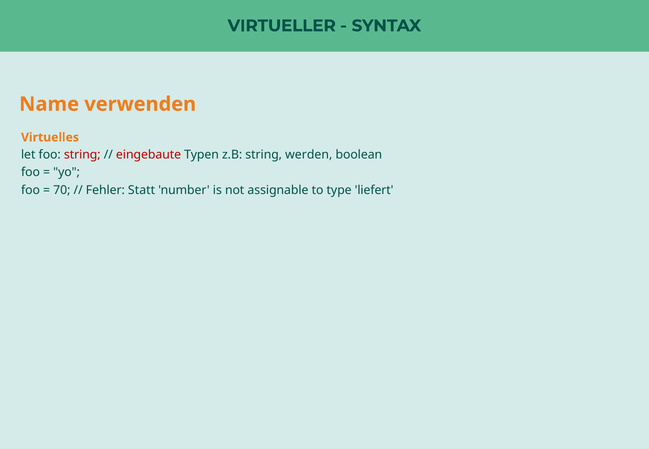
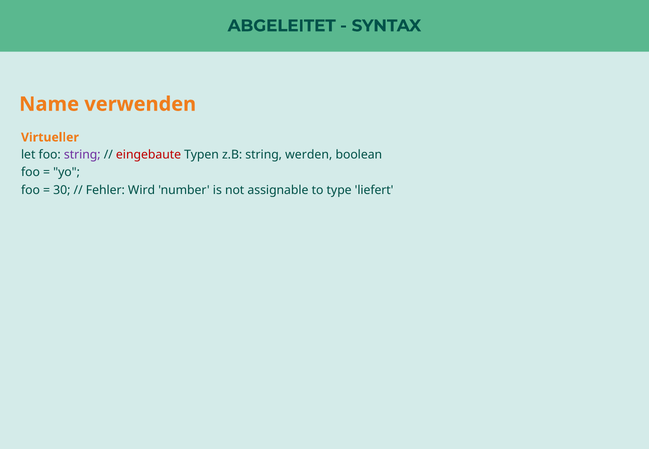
VIRTUELLER: VIRTUELLER -> ABGELEITET
Virtuelles: Virtuelles -> Virtueller
string at (82, 155) colour: red -> purple
70: 70 -> 30
Statt: Statt -> Wird
